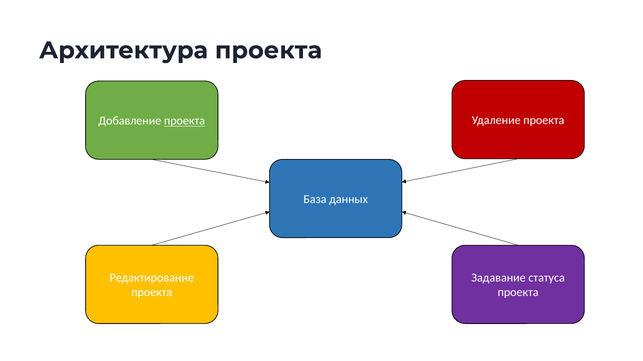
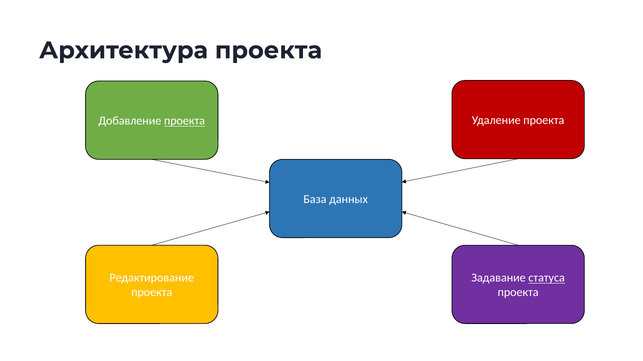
статуса underline: none -> present
